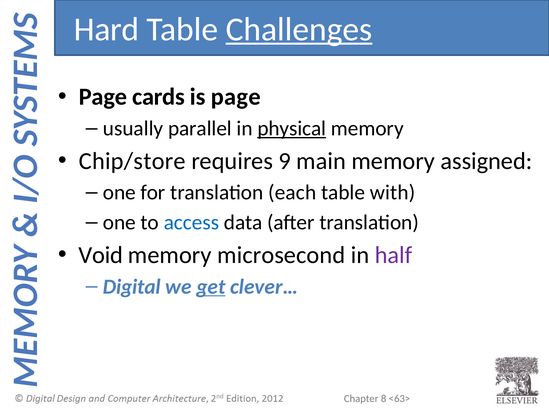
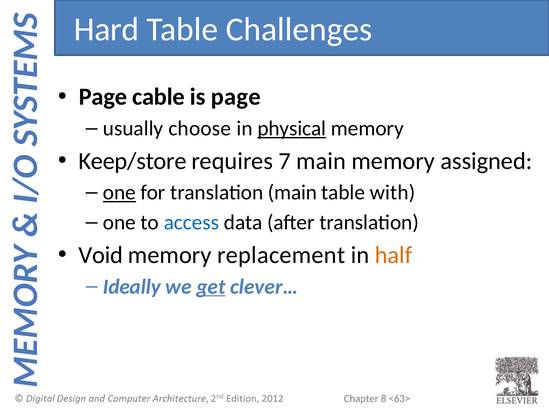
Challenges underline: present -> none
cards: cards -> cable
parallel: parallel -> choose
Chip/store: Chip/store -> Keep/store
9: 9 -> 7
one at (119, 192) underline: none -> present
translation each: each -> main
microsecond: microsecond -> replacement
half colour: purple -> orange
Digital: Digital -> Ideally
